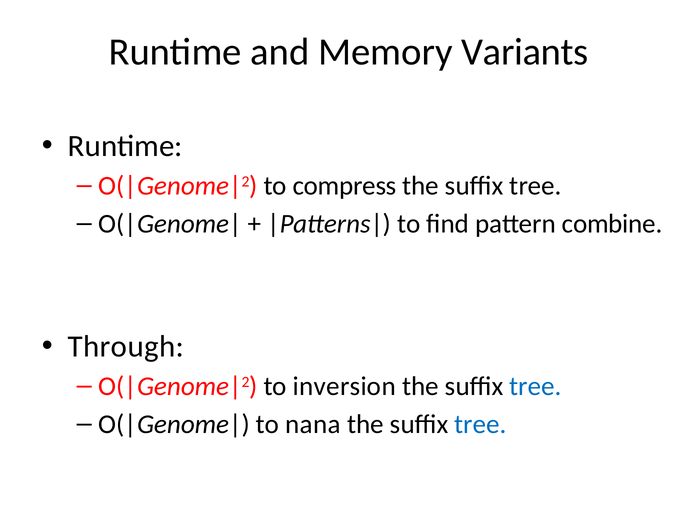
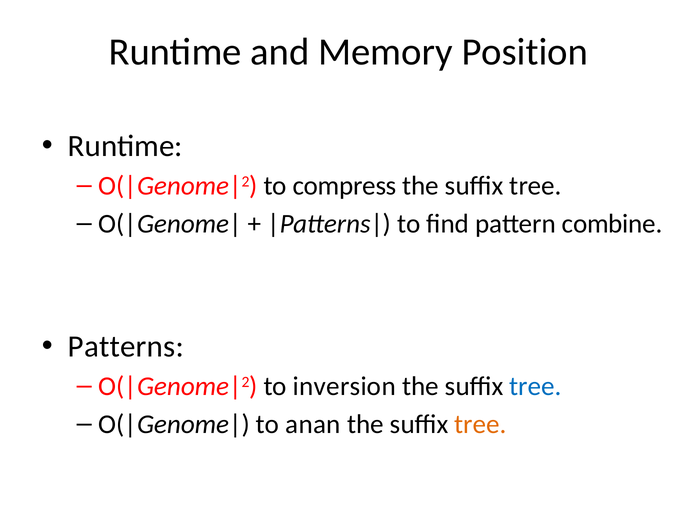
Variants: Variants -> Position
Through: Through -> Patterns
nana: nana -> anan
tree at (480, 425) colour: blue -> orange
